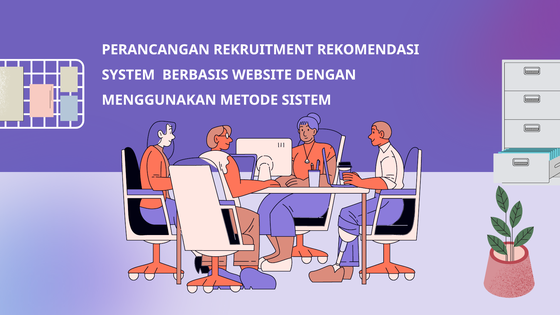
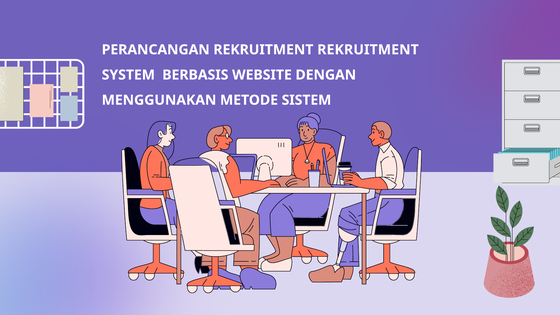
REKRUITMENT REKOMENDASI: REKOMENDASI -> REKRUITMENT
